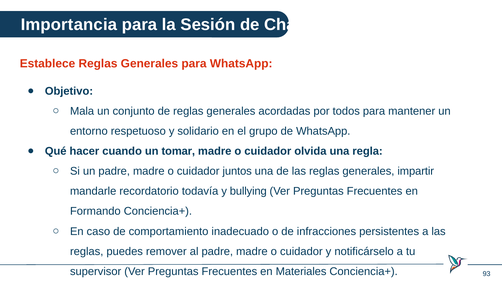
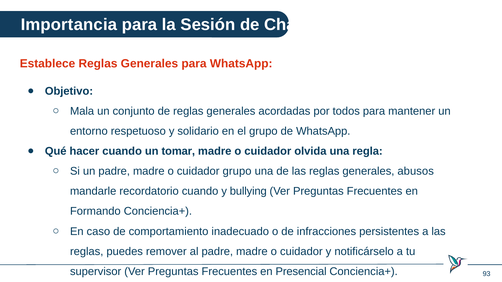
cuidador juntos: juntos -> grupo
impartir: impartir -> abusos
recordatorio todavía: todavía -> cuando
Materiales: Materiales -> Presencial
